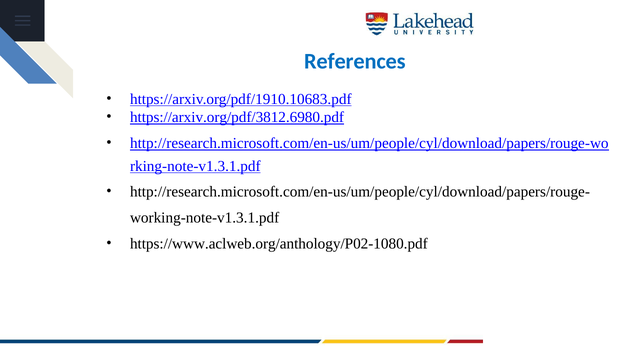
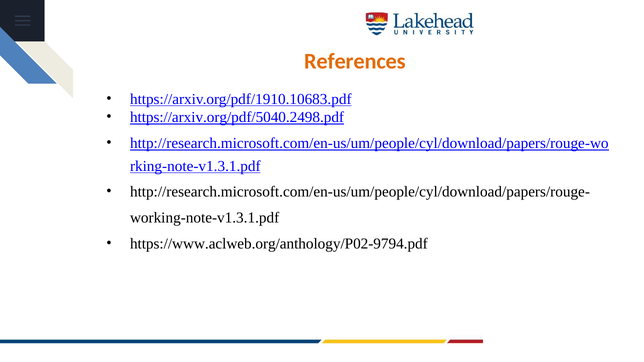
References colour: blue -> orange
https://arxiv.org/pdf/3812.6980.pdf: https://arxiv.org/pdf/3812.6980.pdf -> https://arxiv.org/pdf/5040.2498.pdf
https://www.aclweb.org/anthology/P02-1080.pdf: https://www.aclweb.org/anthology/P02-1080.pdf -> https://www.aclweb.org/anthology/P02-9794.pdf
